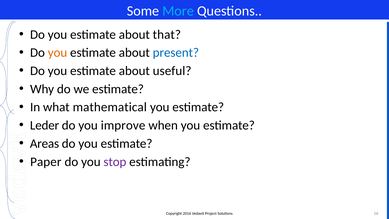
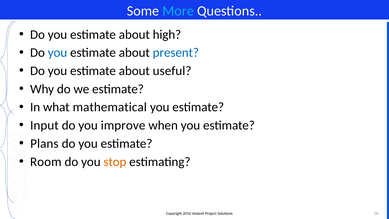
that: that -> high
you at (58, 53) colour: orange -> blue
Leder: Leder -> Input
Areas: Areas -> Plans
Paper: Paper -> Room
stop colour: purple -> orange
